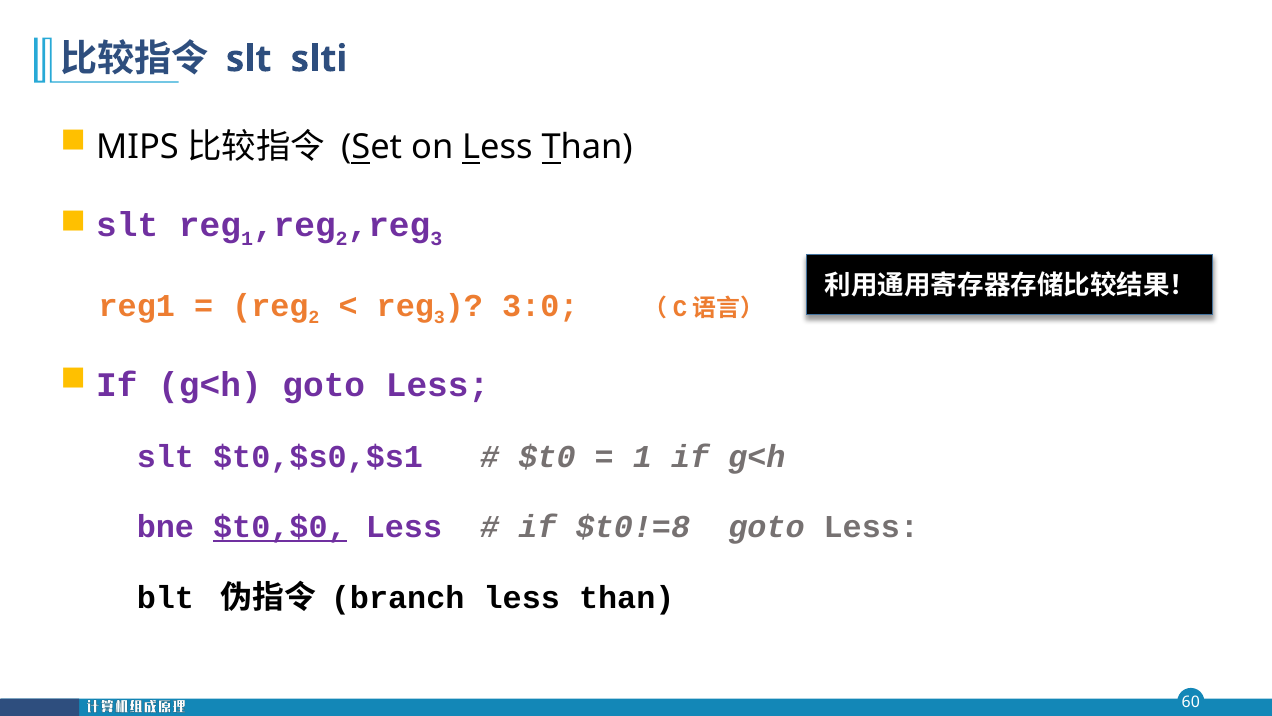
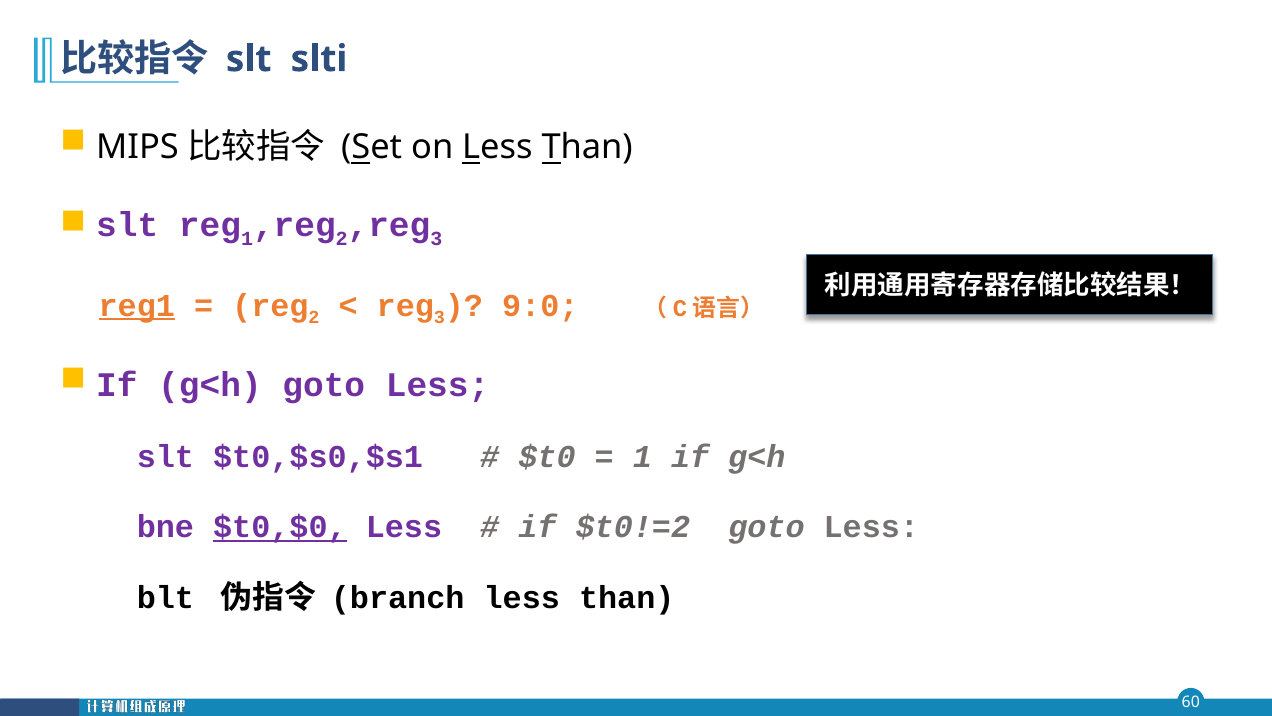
reg1 underline: none -> present
3:0: 3:0 -> 9:0
$t0!=8: $t0!=8 -> $t0!=2
